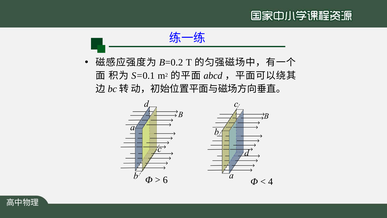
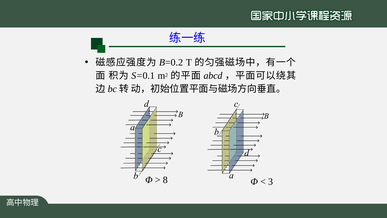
6: 6 -> 8
4: 4 -> 3
